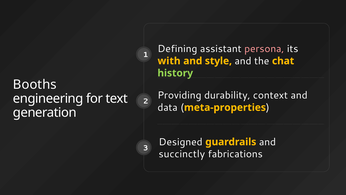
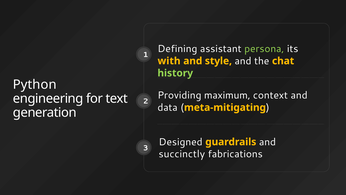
persona colour: pink -> light green
Booths: Booths -> Python
durability: durability -> maximum
meta-properties: meta-properties -> meta-mitigating
